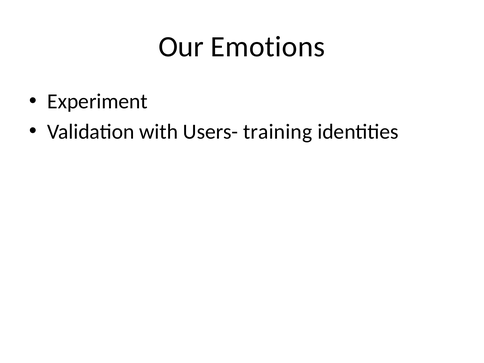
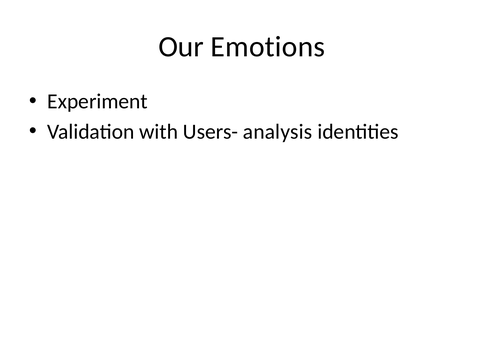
training: training -> analysis
